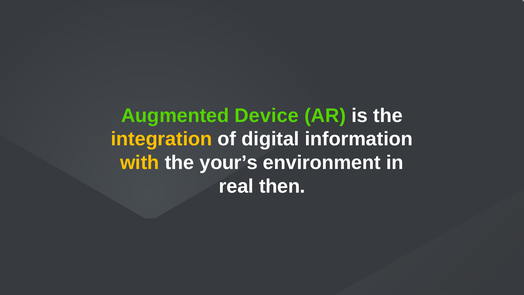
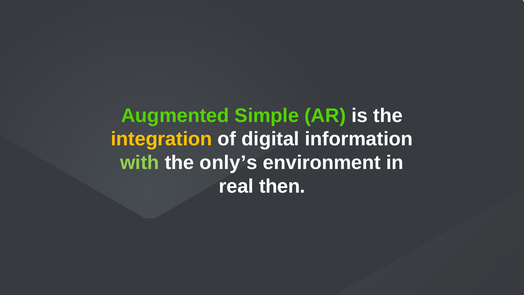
Device: Device -> Simple
with colour: yellow -> light green
your’s: your’s -> only’s
